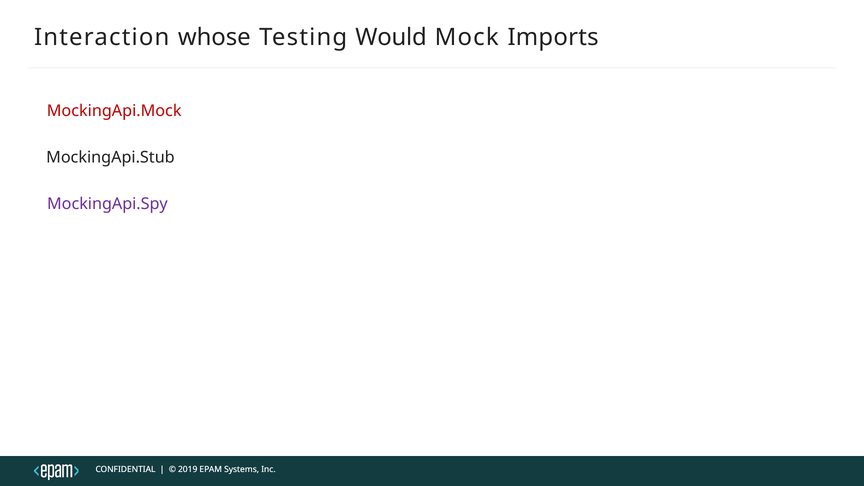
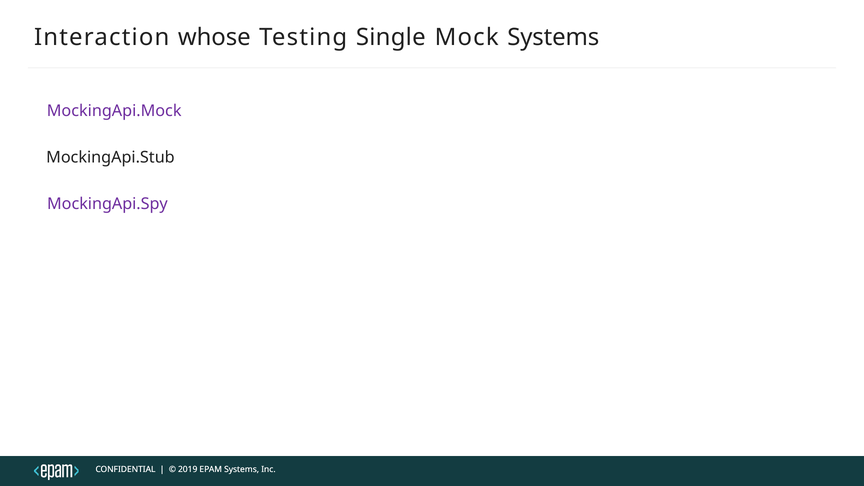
Would: Would -> Single
Mock Imports: Imports -> Systems
MockingApi.Mock colour: red -> purple
